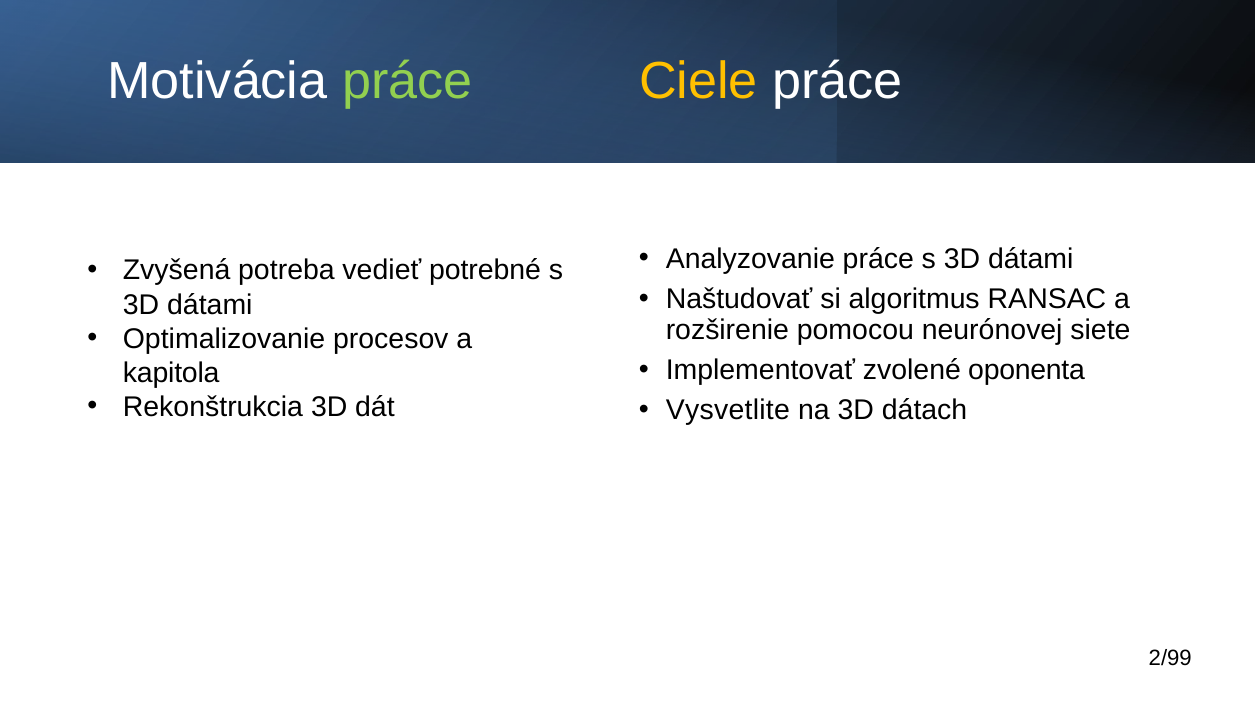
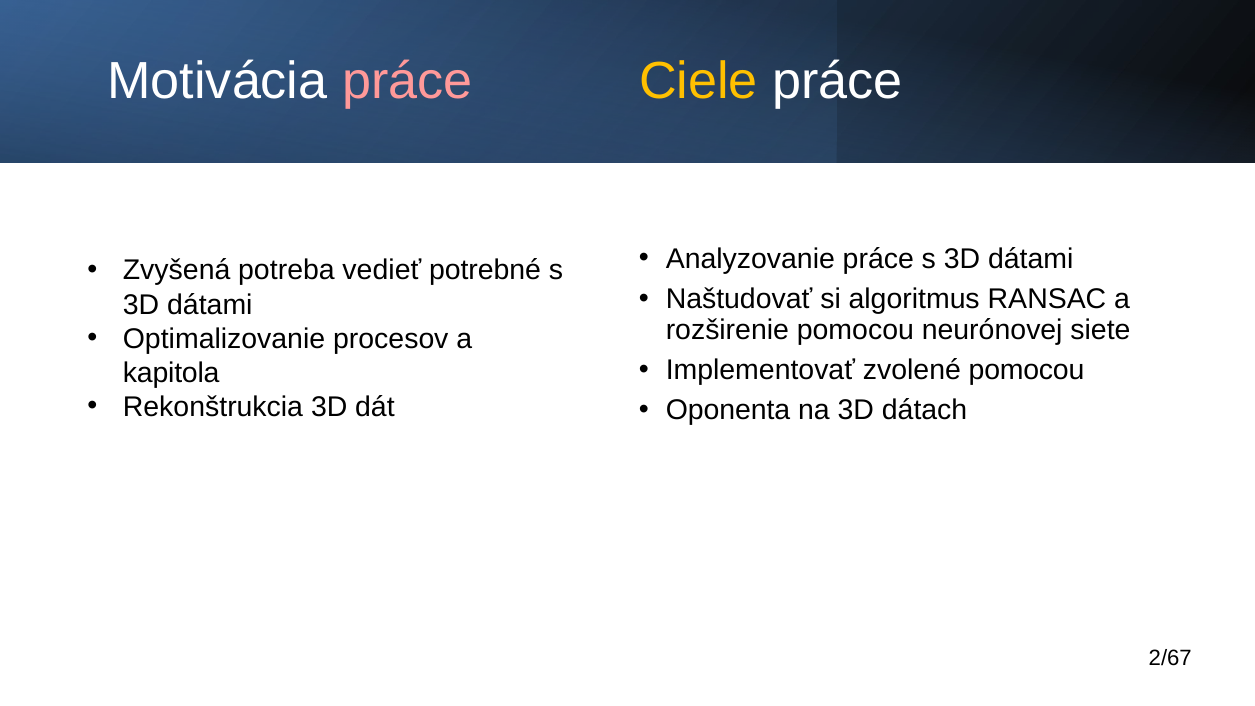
práce at (407, 81) colour: light green -> pink
zvolené oponenta: oponenta -> pomocou
Vysvetlite: Vysvetlite -> Oponenta
2/99: 2/99 -> 2/67
